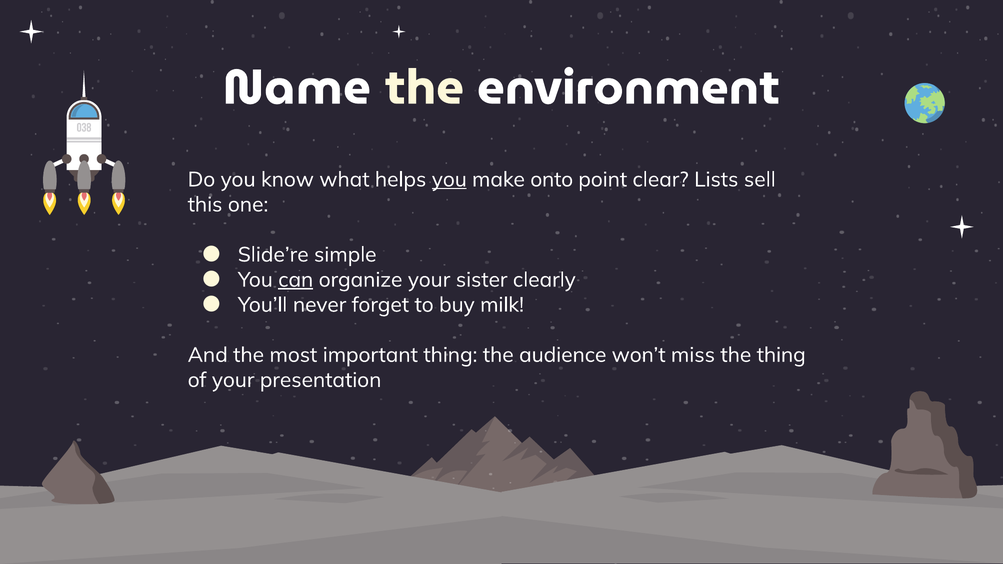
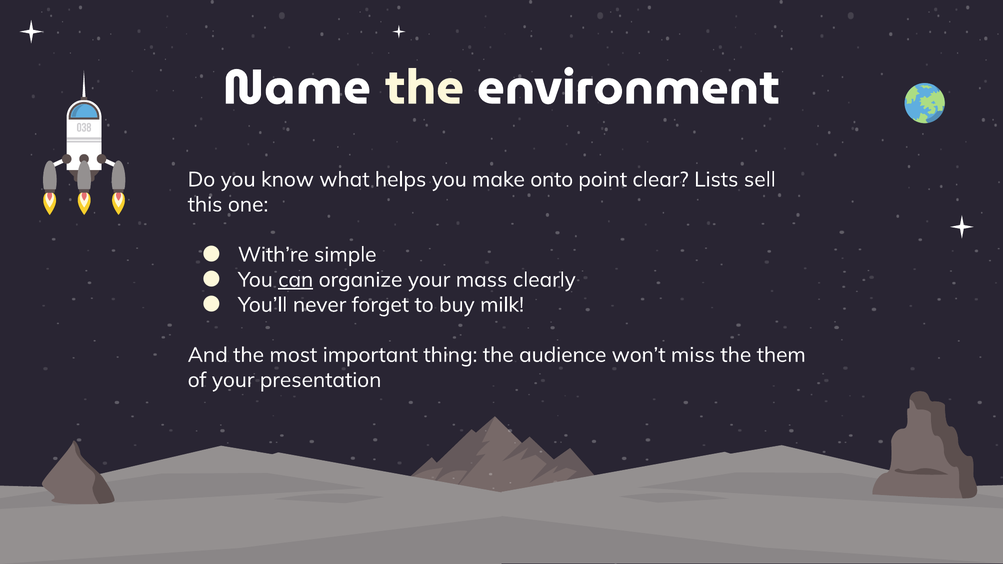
you at (449, 180) underline: present -> none
Slide’re: Slide’re -> With’re
sister: sister -> mass
the thing: thing -> them
